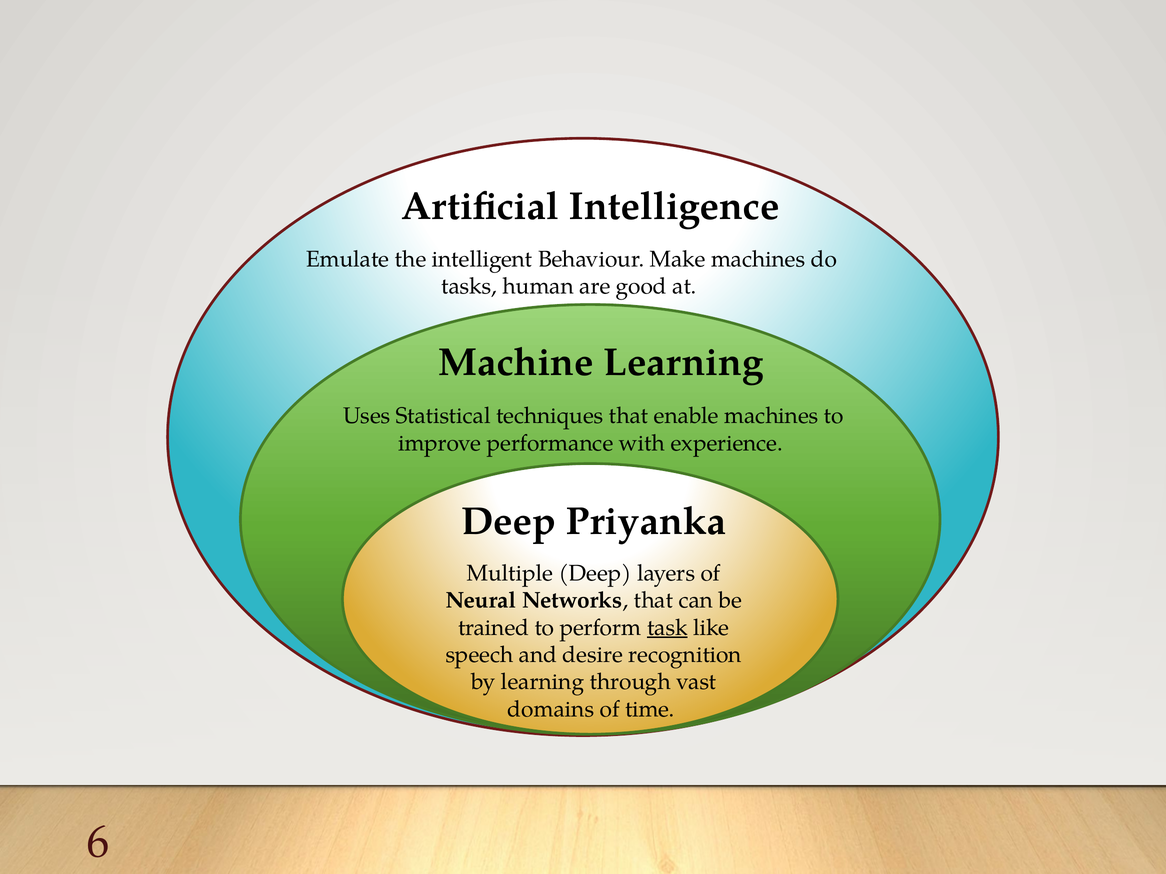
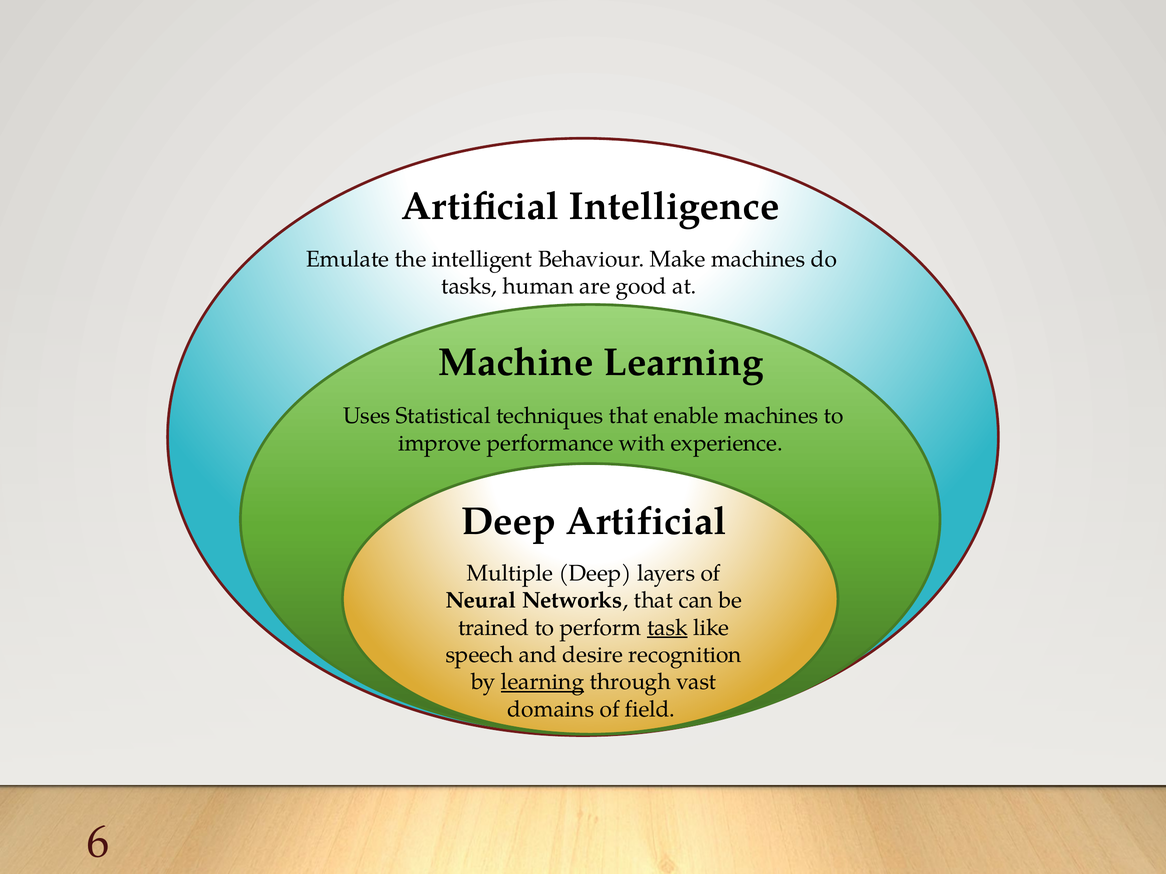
Deep Priyanka: Priyanka -> Artificial
learning at (543, 682) underline: none -> present
time: time -> field
